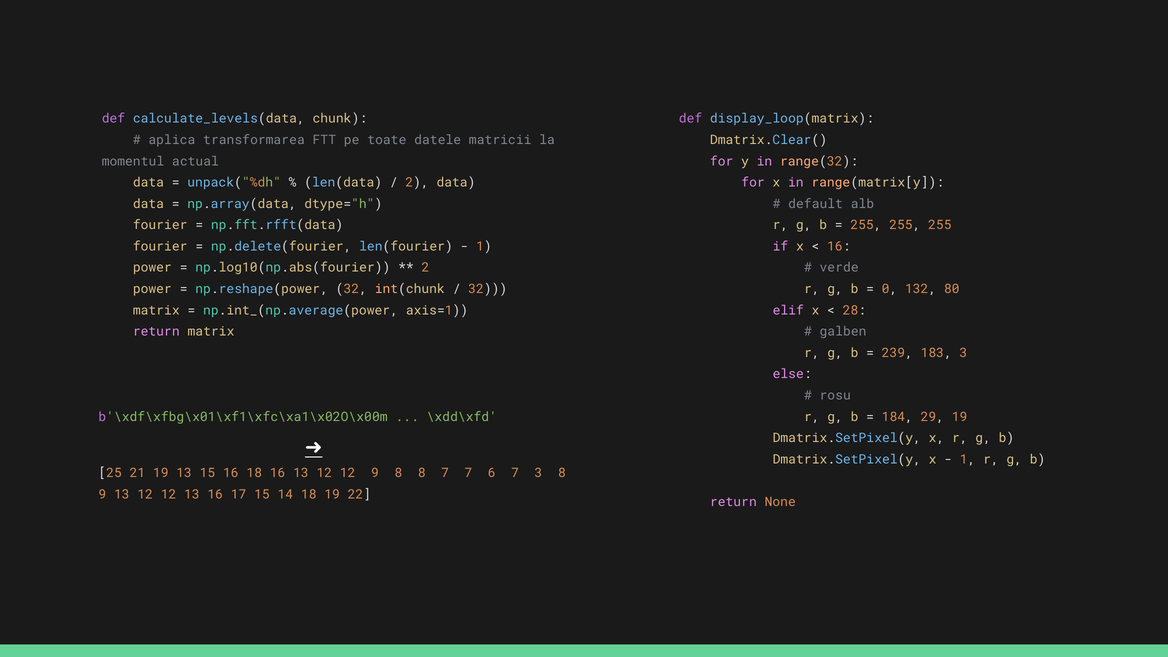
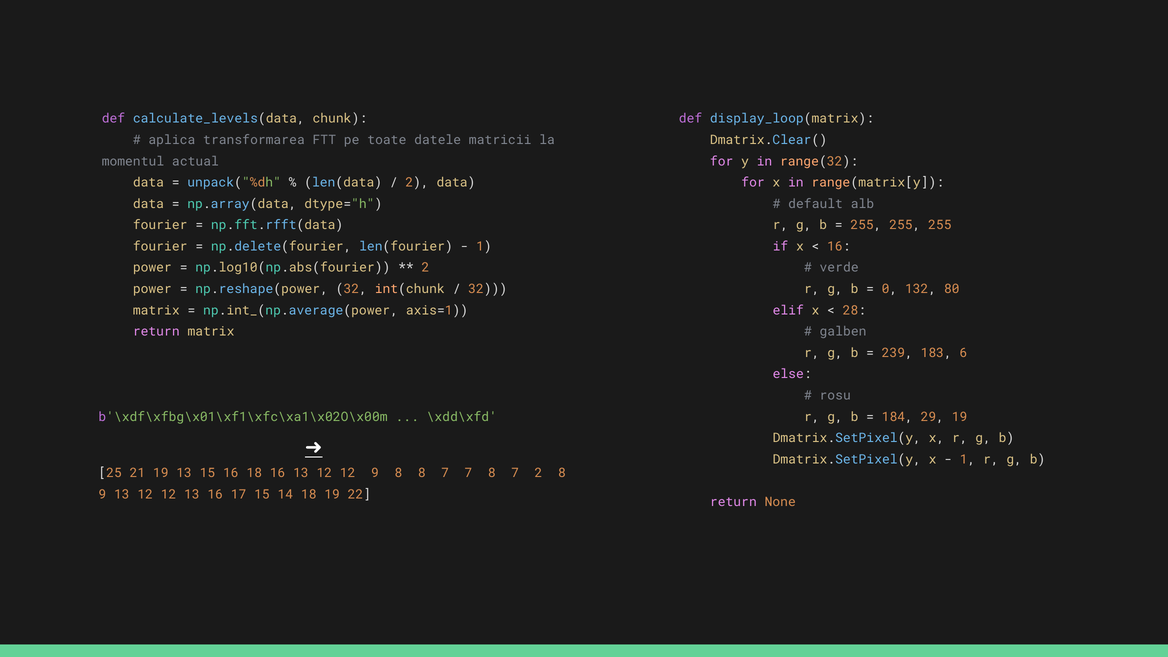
183 3: 3 -> 6
7 6: 6 -> 8
7 3: 3 -> 2
